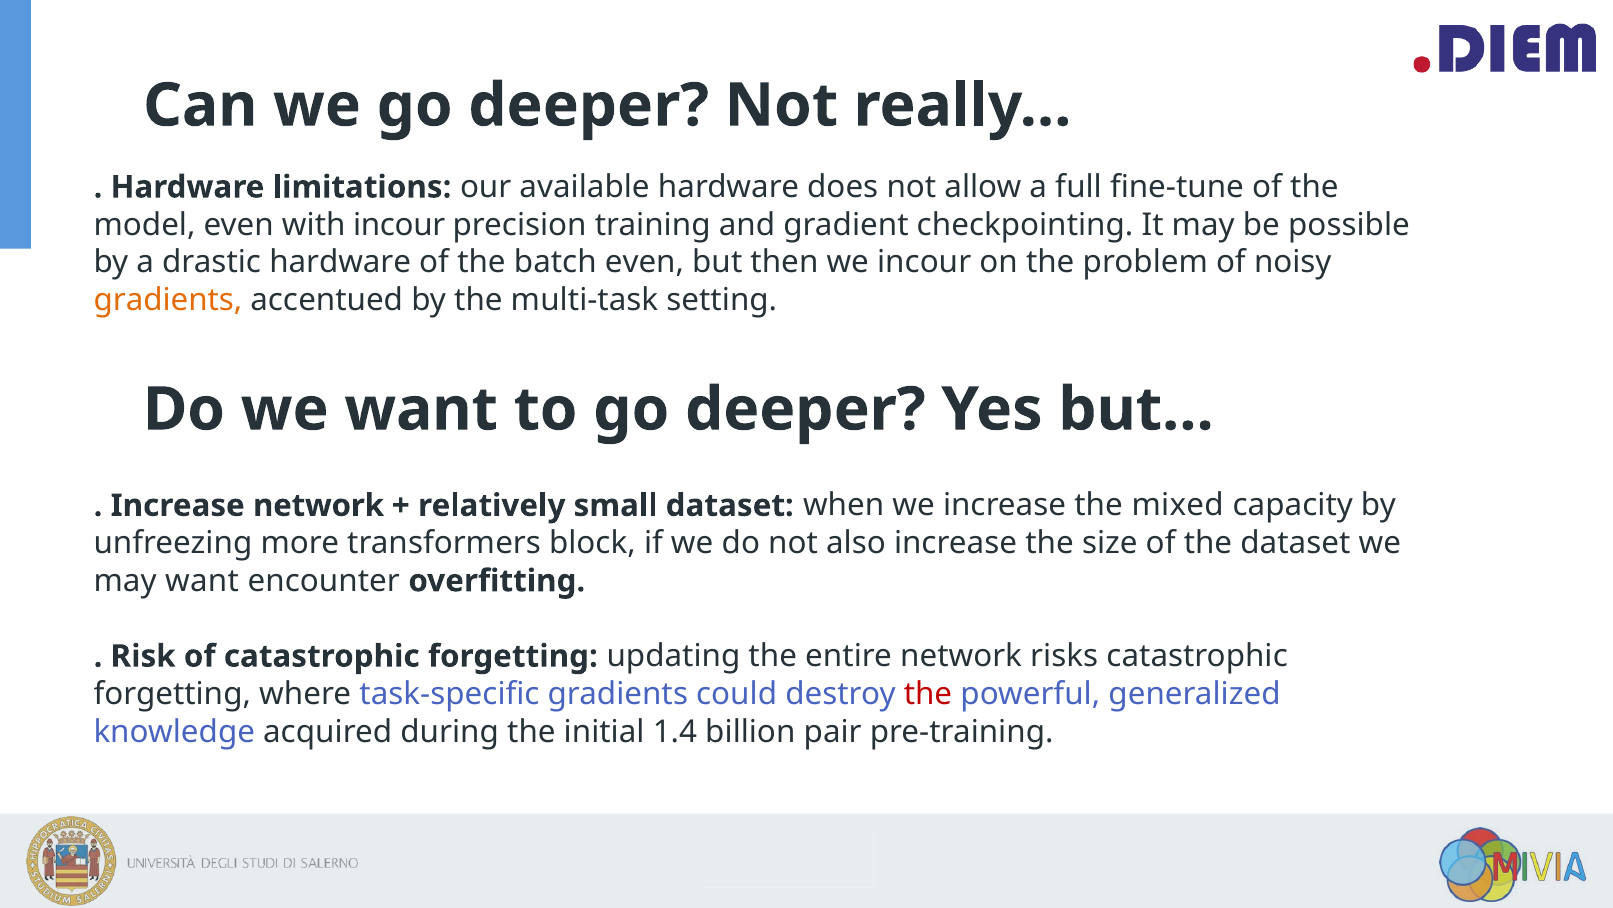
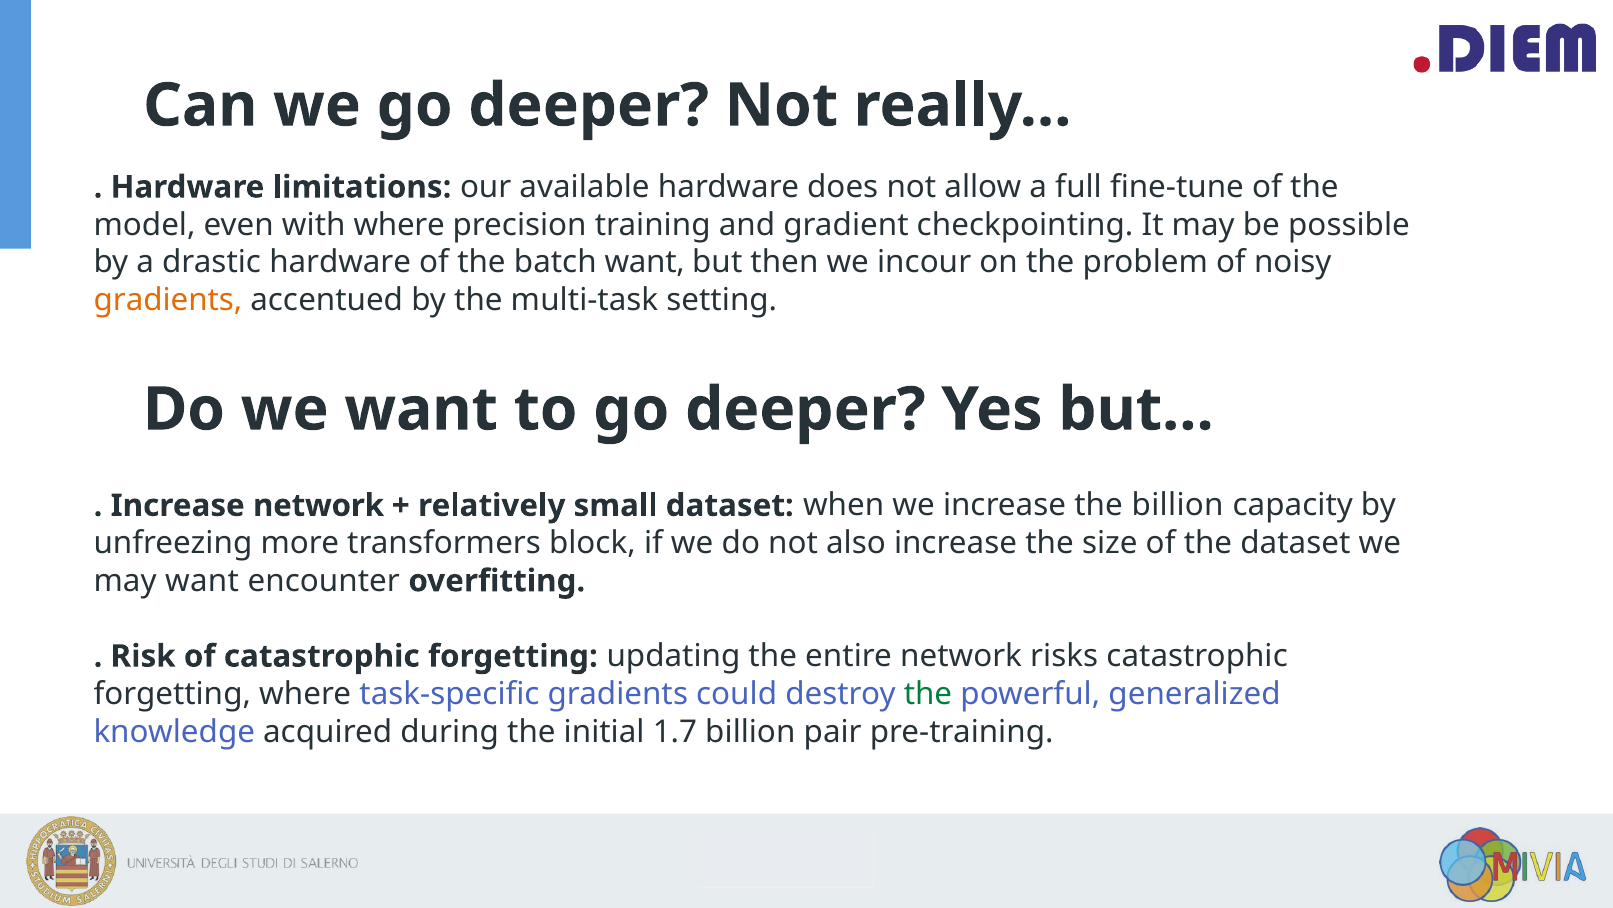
with incour: incour -> where
batch even: even -> want
the mixed: mixed -> billion
the at (928, 694) colour: red -> green
1.4: 1.4 -> 1.7
